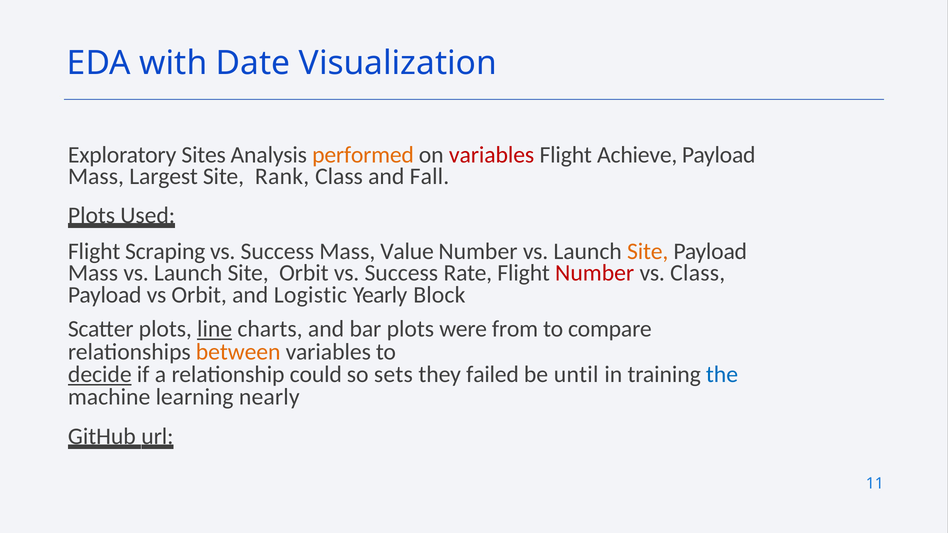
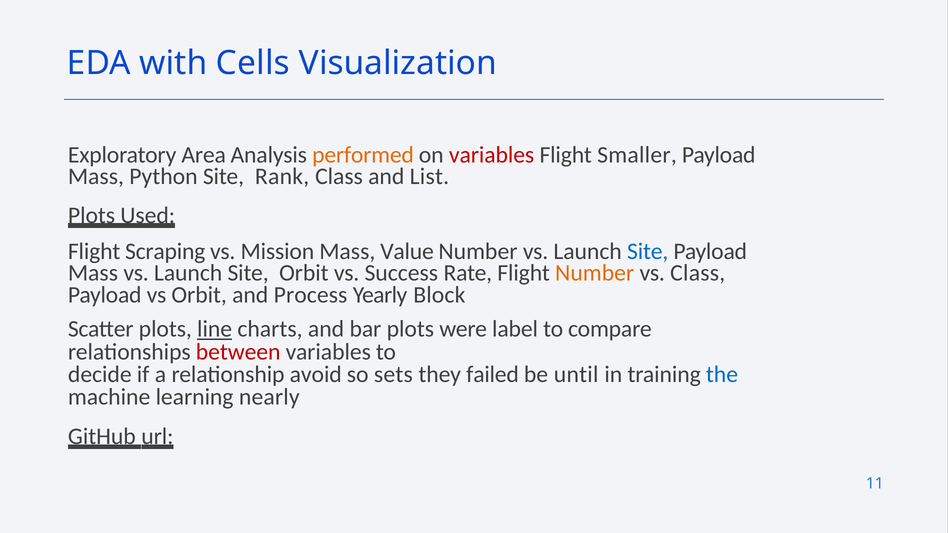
Date: Date -> Cells
Sites: Sites -> Area
Achieve: Achieve -> Smaller
Largest: Largest -> Python
Fall: Fall -> List
Success at (277, 251): Success -> Mission
Site at (648, 251) colour: orange -> blue
Number at (595, 273) colour: red -> orange
Logistic: Logistic -> Process
from: from -> label
between colour: orange -> red
decide underline: present -> none
could: could -> avoid
